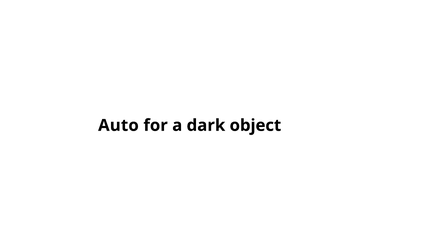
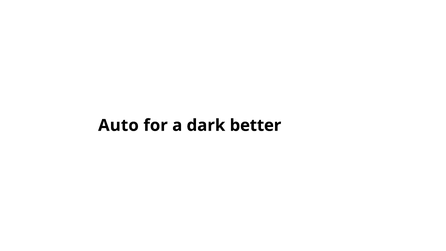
object: object -> better
